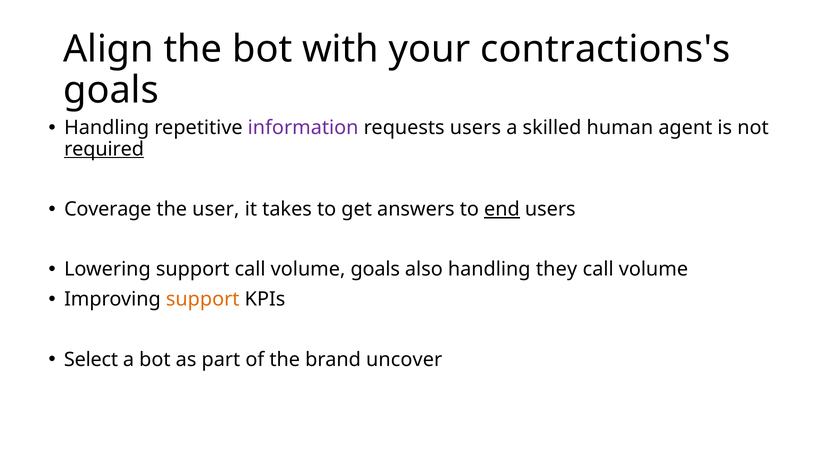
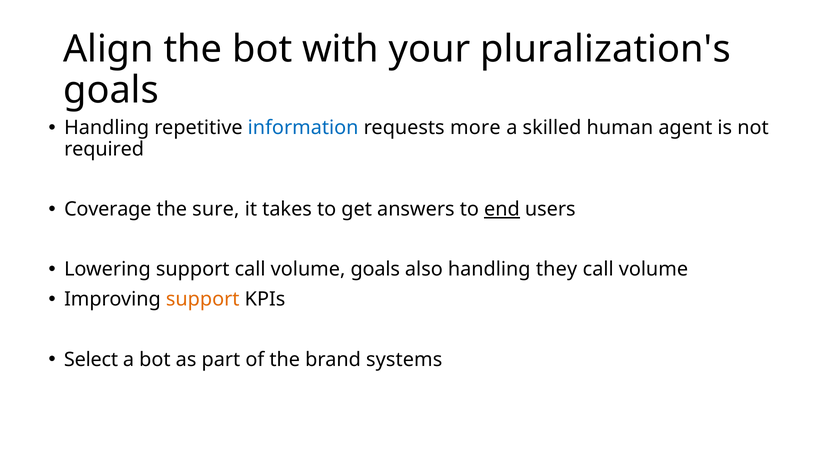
contractions's: contractions's -> pluralization's
information colour: purple -> blue
requests users: users -> more
required underline: present -> none
user: user -> sure
uncover: uncover -> systems
